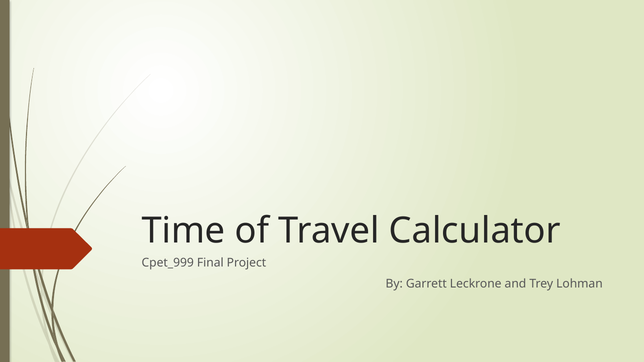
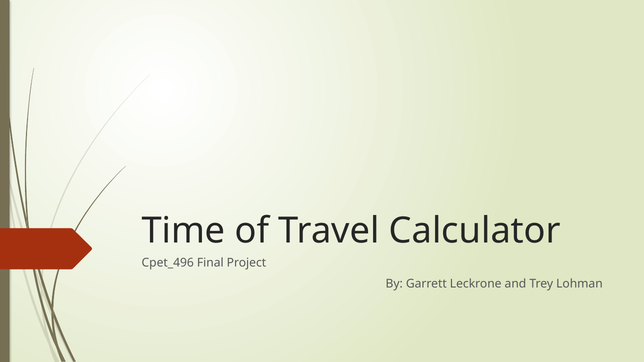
Cpet_999: Cpet_999 -> Cpet_496
